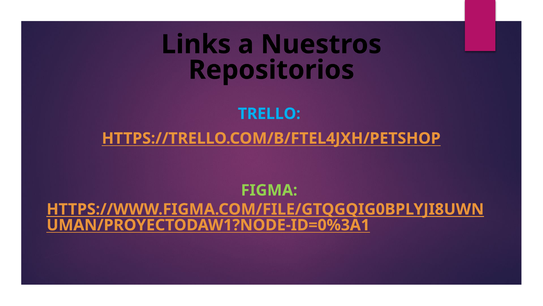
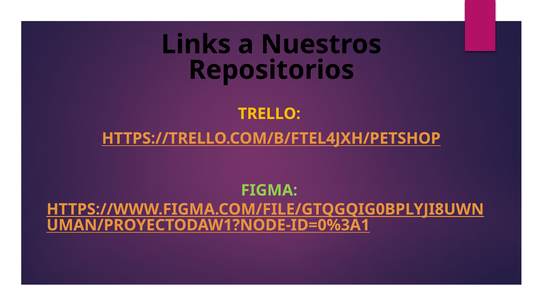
TRELLO colour: light blue -> yellow
